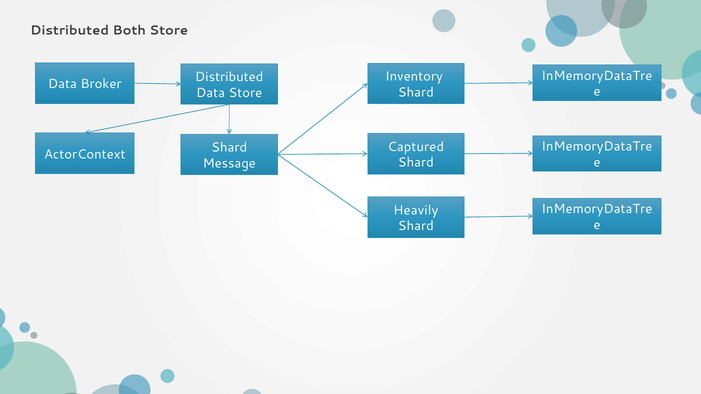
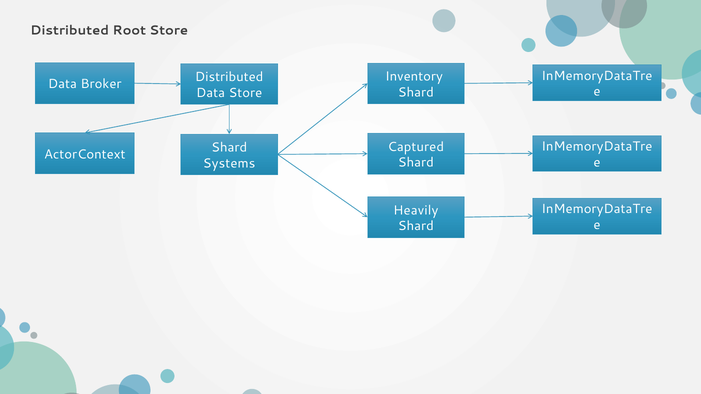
Both: Both -> Root
Message: Message -> Systems
